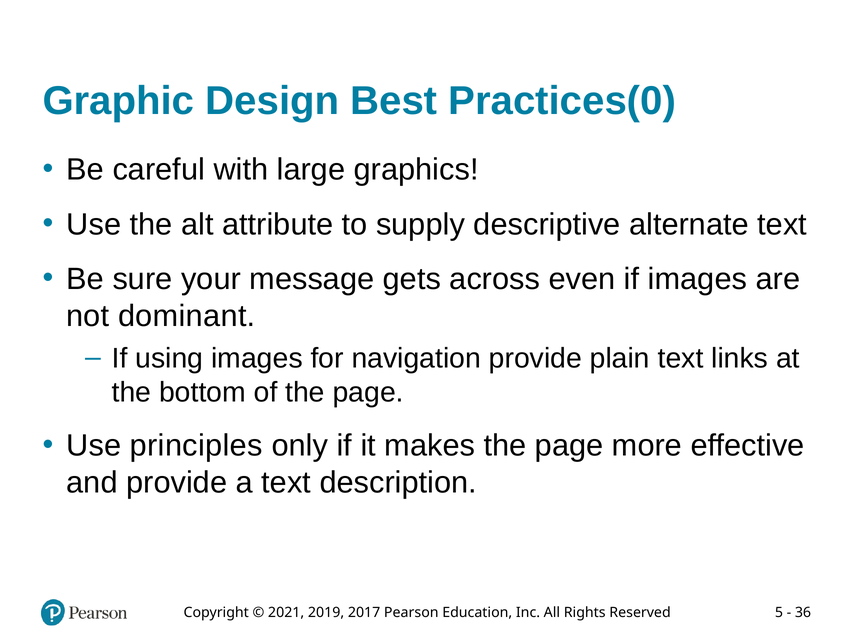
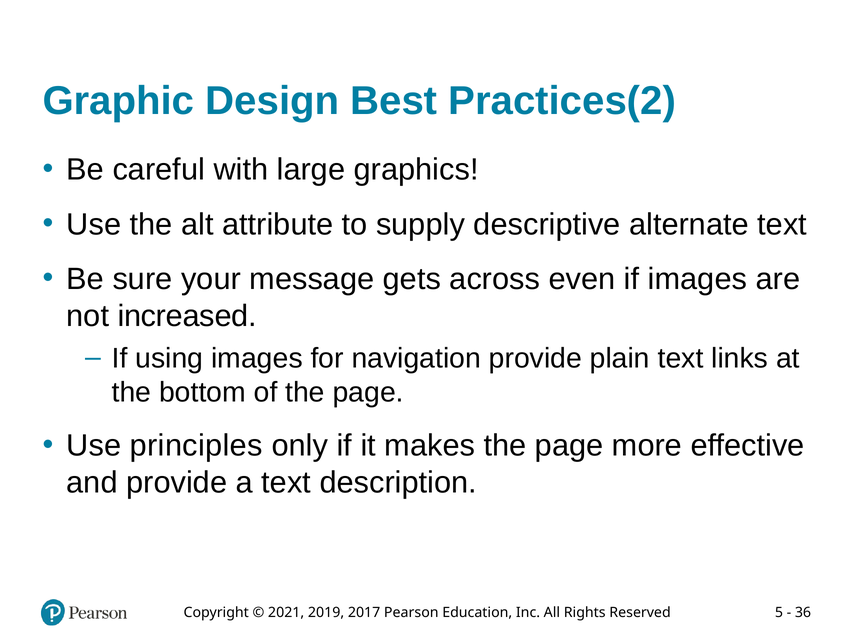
Practices(0: Practices(0 -> Practices(2
dominant: dominant -> increased
